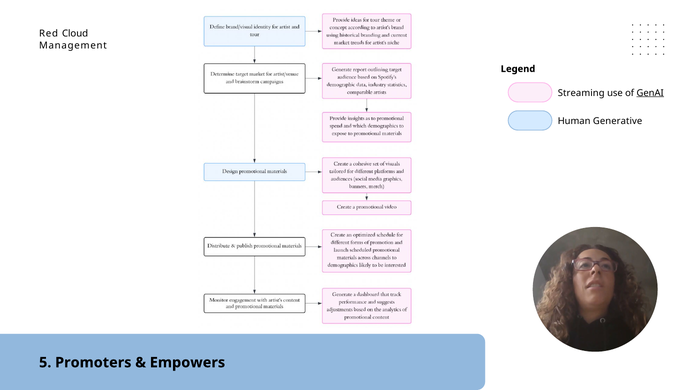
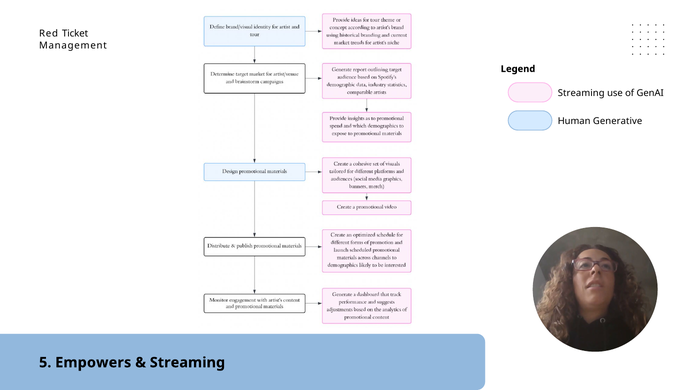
Cloud: Cloud -> Ticket
GenAI underline: present -> none
Promoters: Promoters -> Empowers
Empowers at (187, 363): Empowers -> Streaming
